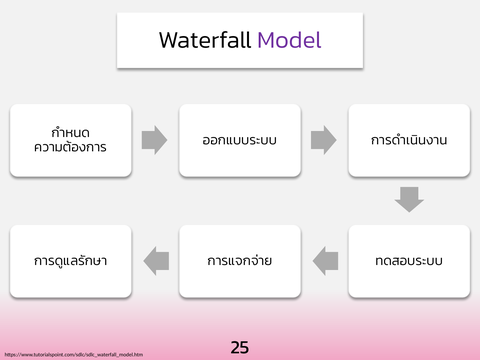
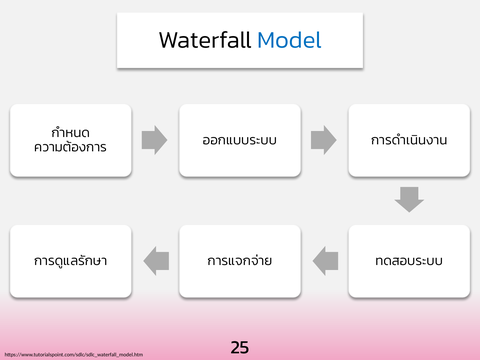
Model colour: purple -> blue
